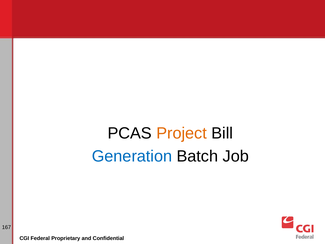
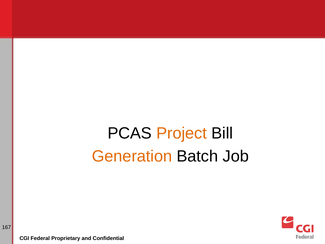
Generation colour: blue -> orange
